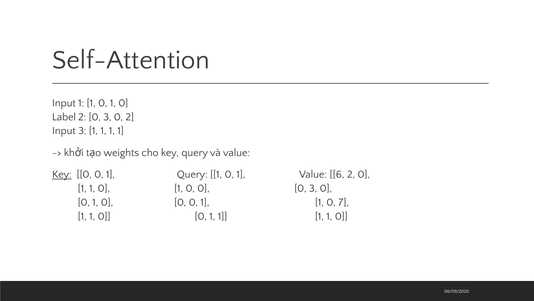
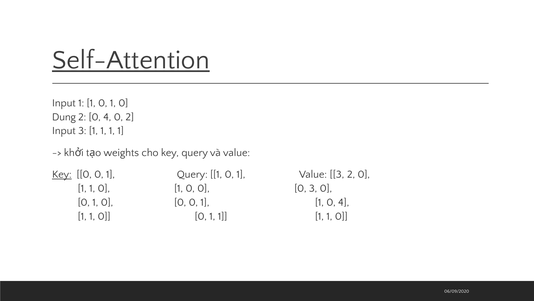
Self-Attention underline: none -> present
Label: Label -> Dung
2 0 3: 3 -> 4
Value 6: 6 -> 3
1 0 7: 7 -> 4
